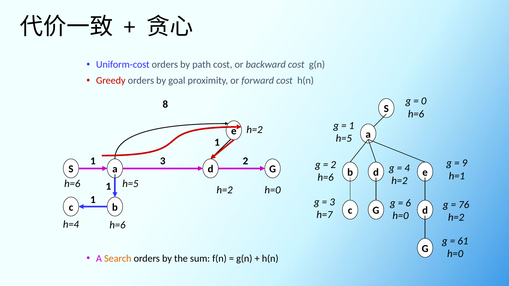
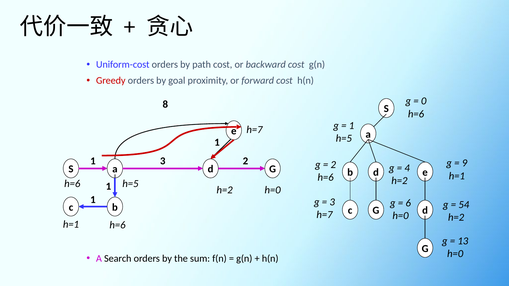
h=2 at (254, 130): h=2 -> h=7
76: 76 -> 54
h=4 at (71, 225): h=4 -> h=1
61: 61 -> 13
Search colour: orange -> black
